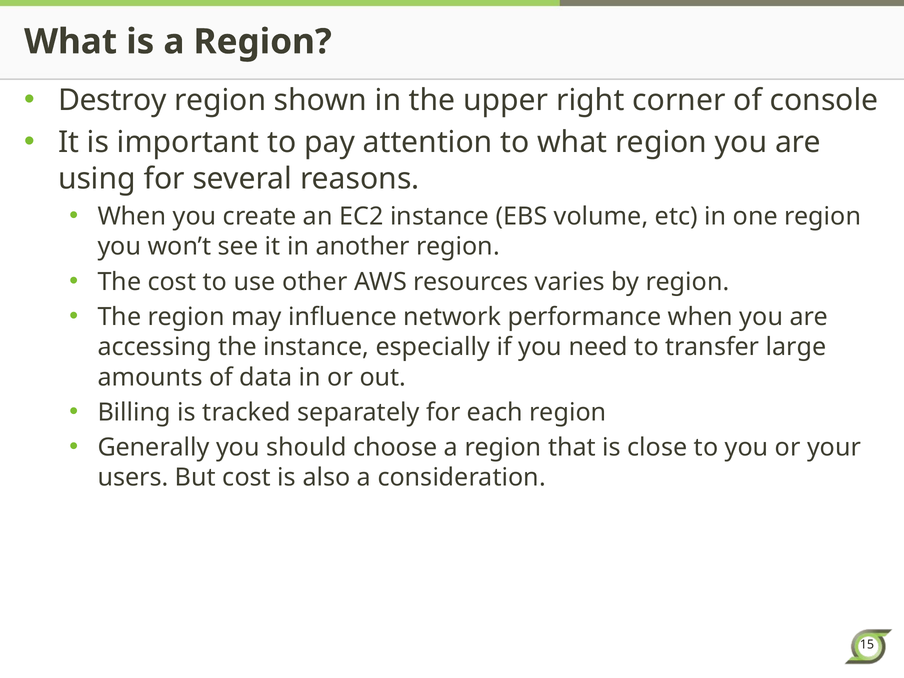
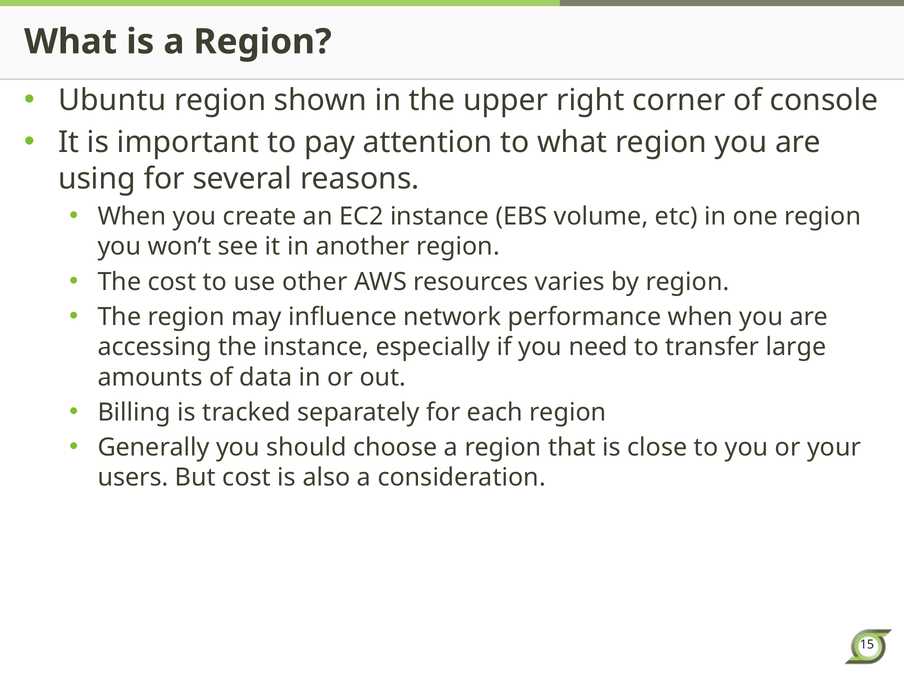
Destroy: Destroy -> Ubuntu
